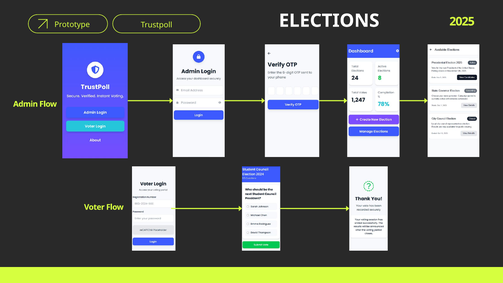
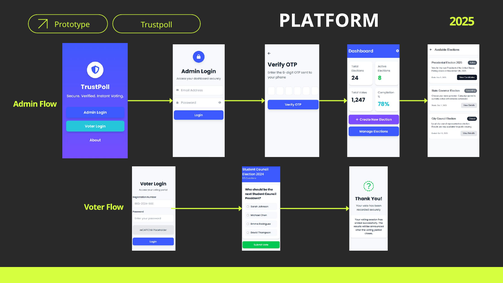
ELECTIONS: ELECTIONS -> PLATFORM
